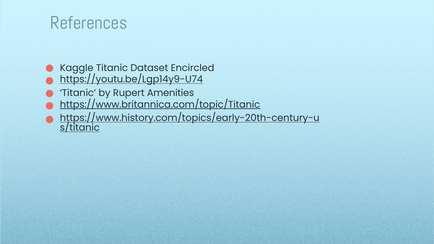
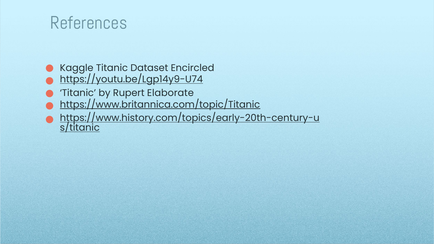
Amenities: Amenities -> Elaborate
